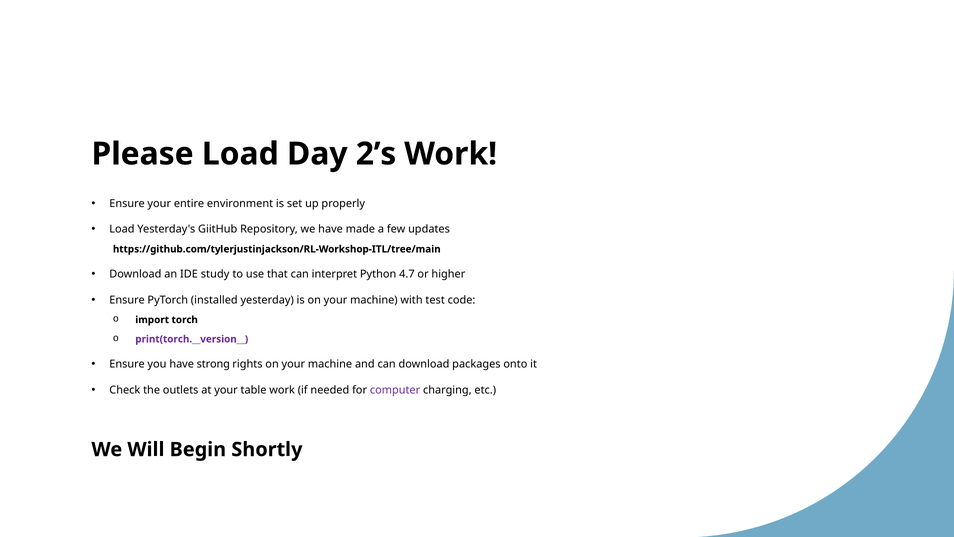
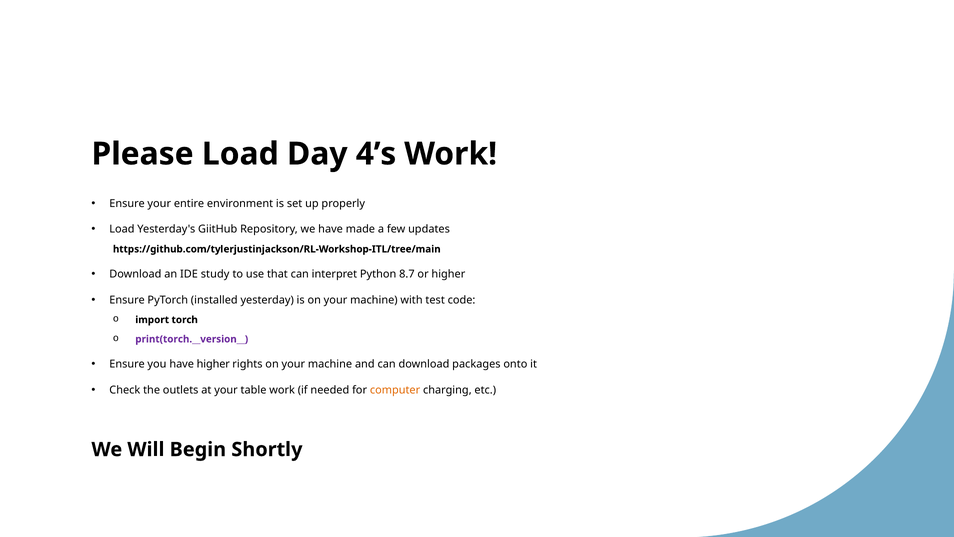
2’s: 2’s -> 4’s
4.7: 4.7 -> 8.7
have strong: strong -> higher
computer colour: purple -> orange
